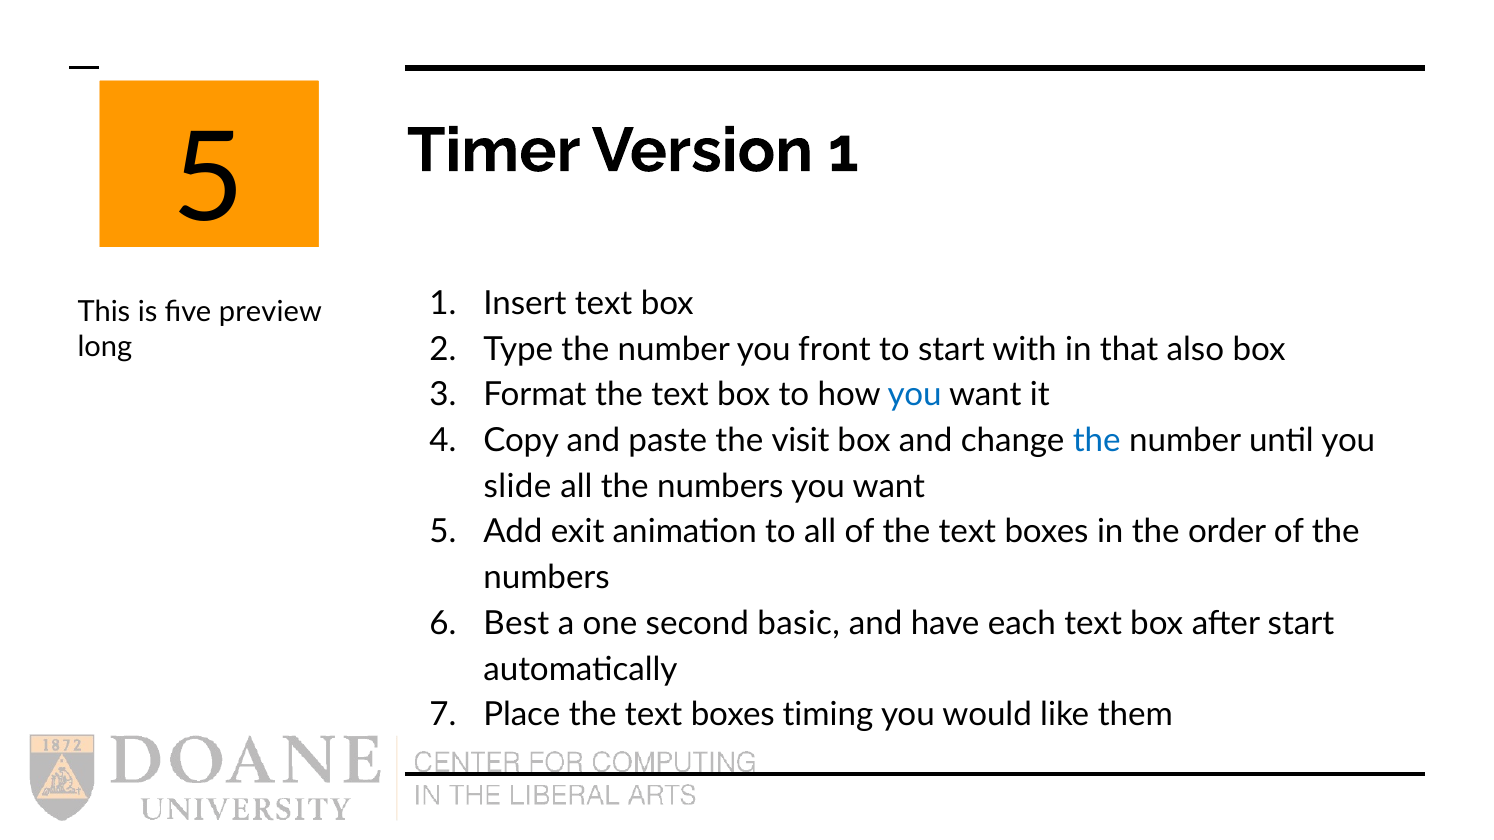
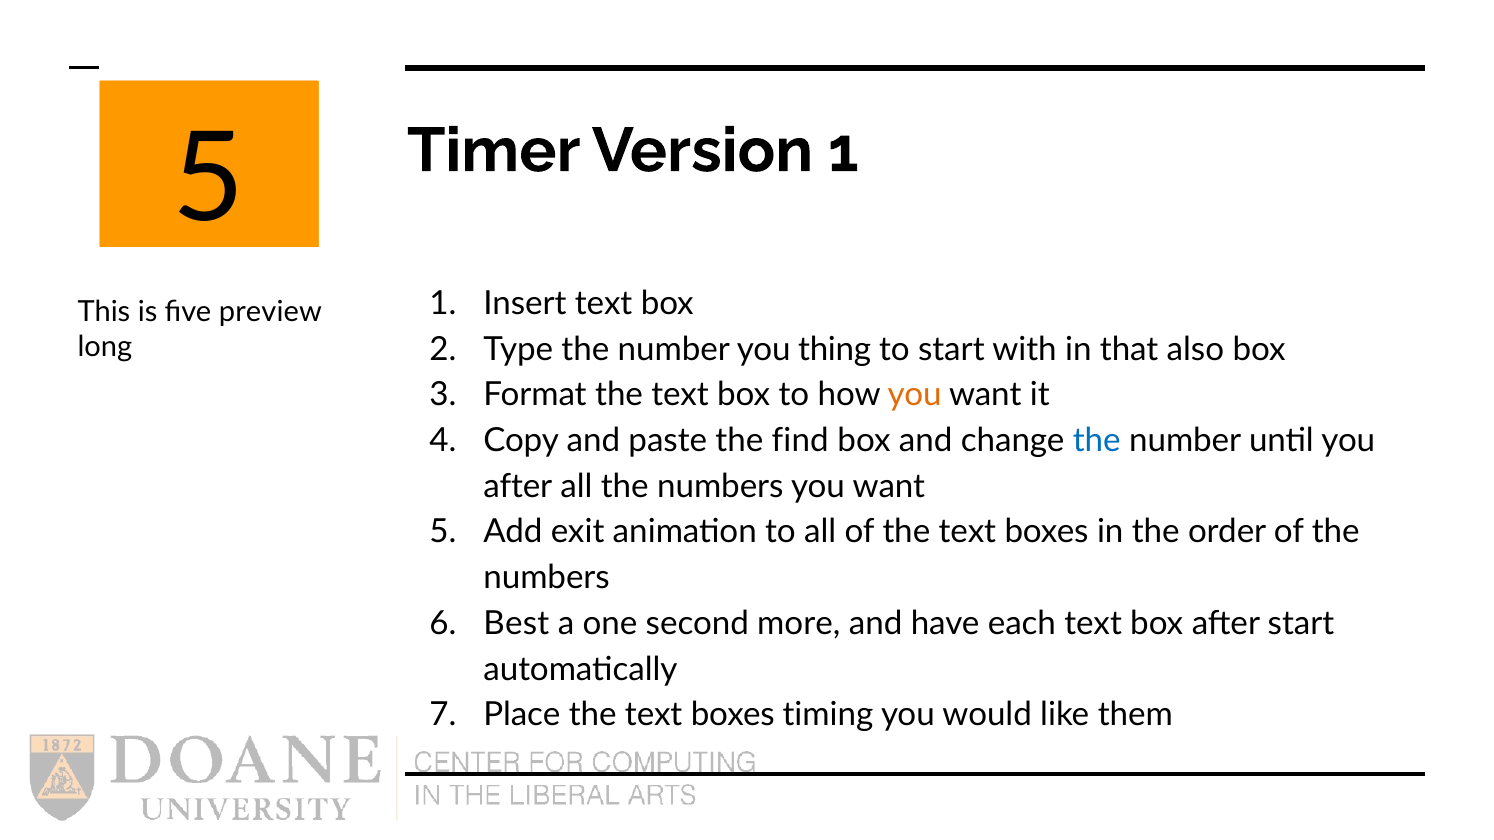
front: front -> thing
you at (915, 395) colour: blue -> orange
visit: visit -> find
slide at (518, 487): slide -> after
basic: basic -> more
